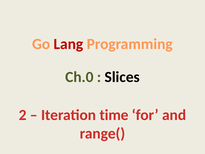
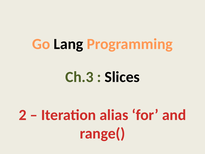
Lang colour: red -> black
Ch.0: Ch.0 -> Ch.3
time: time -> alias
